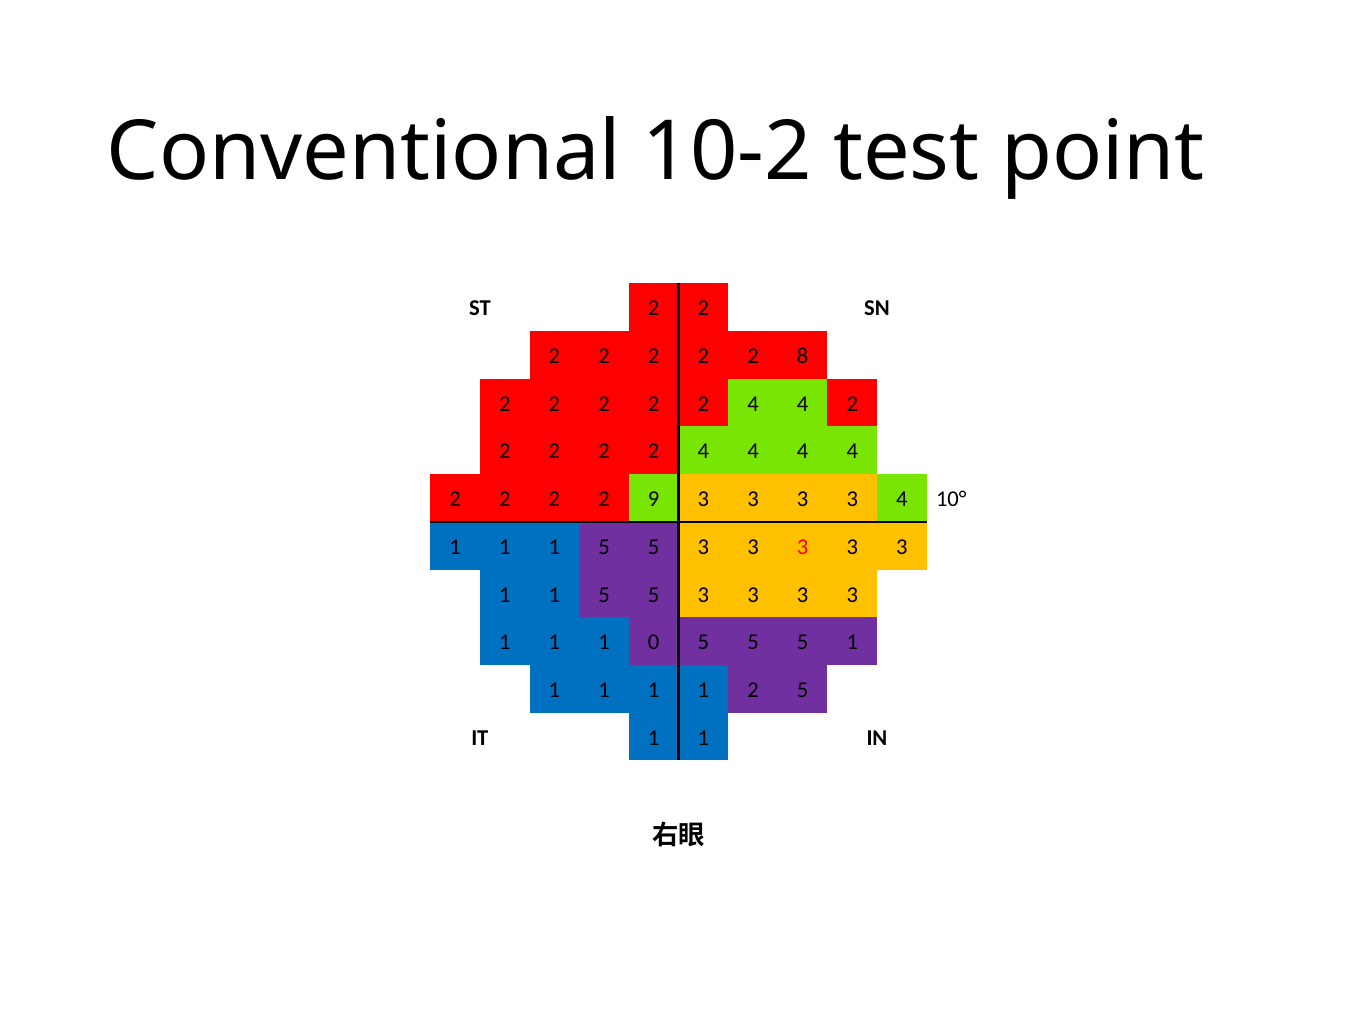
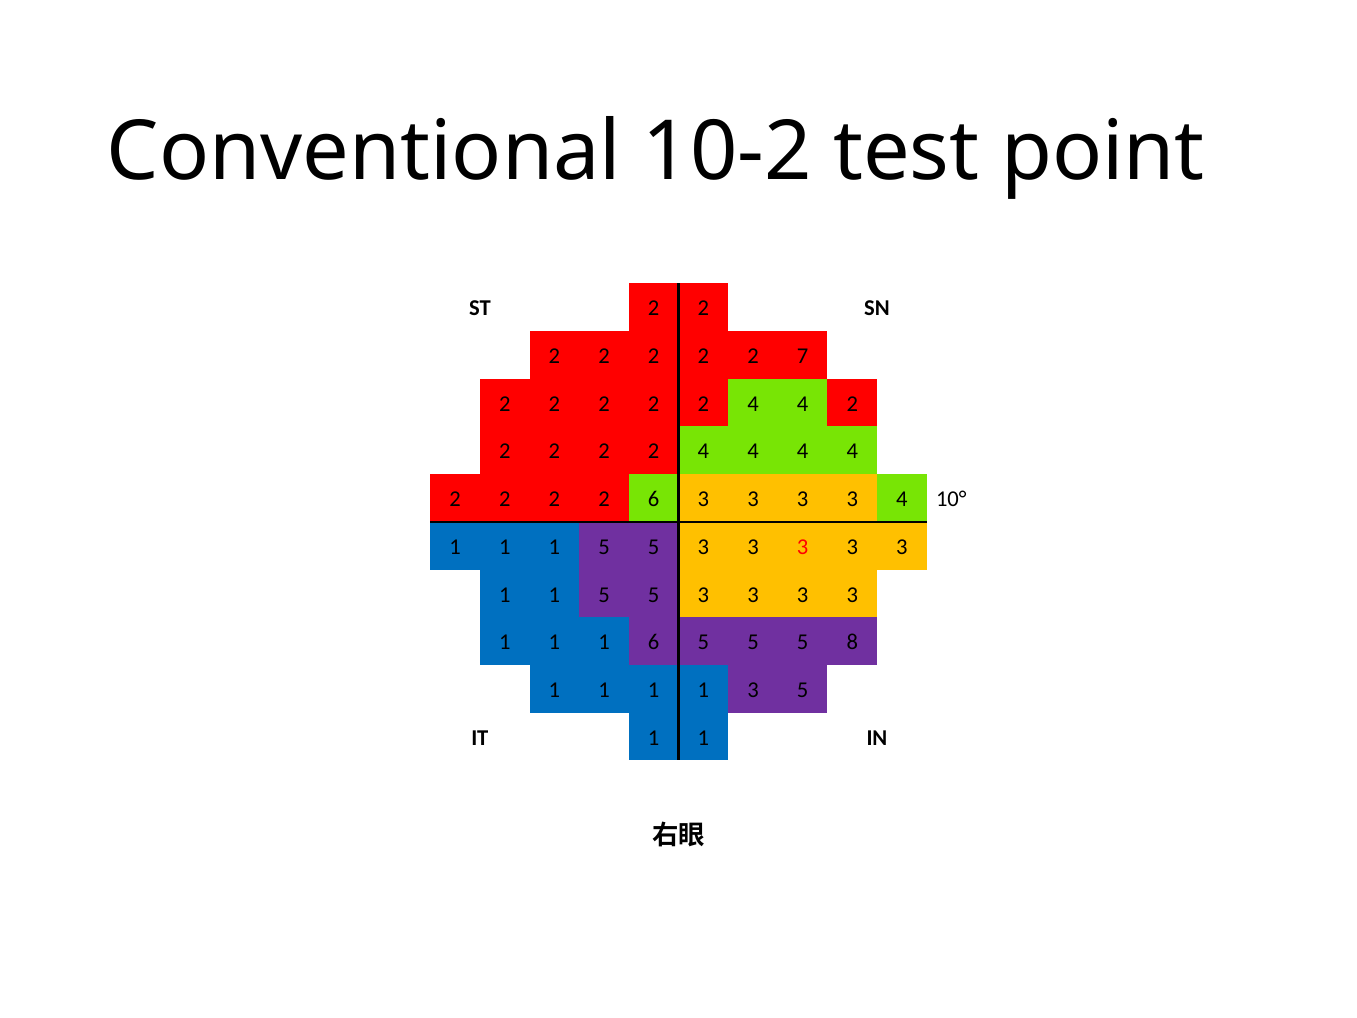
8: 8 -> 7
2 9: 9 -> 6
1 0: 0 -> 6
5 1: 1 -> 8
1 2: 2 -> 3
